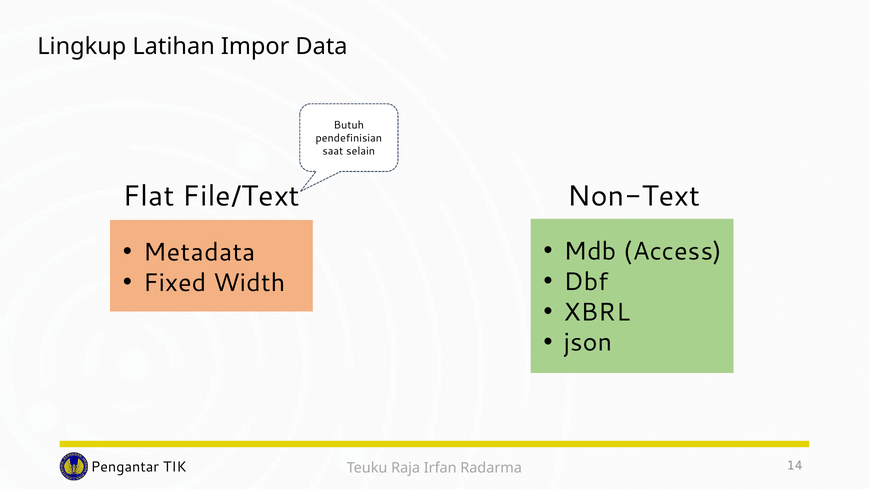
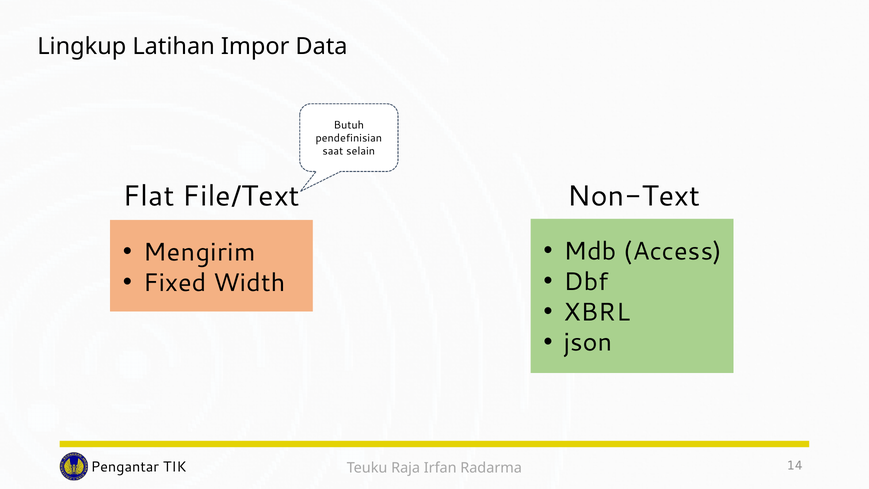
Metadata: Metadata -> Mengirim
